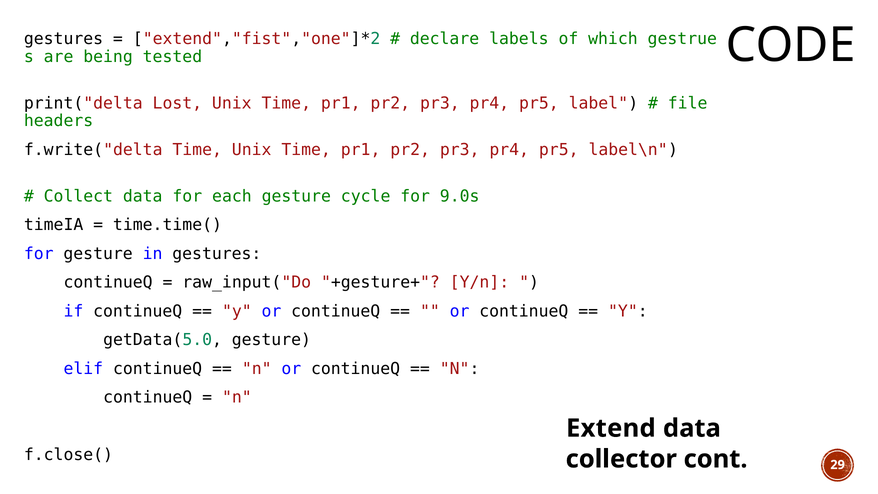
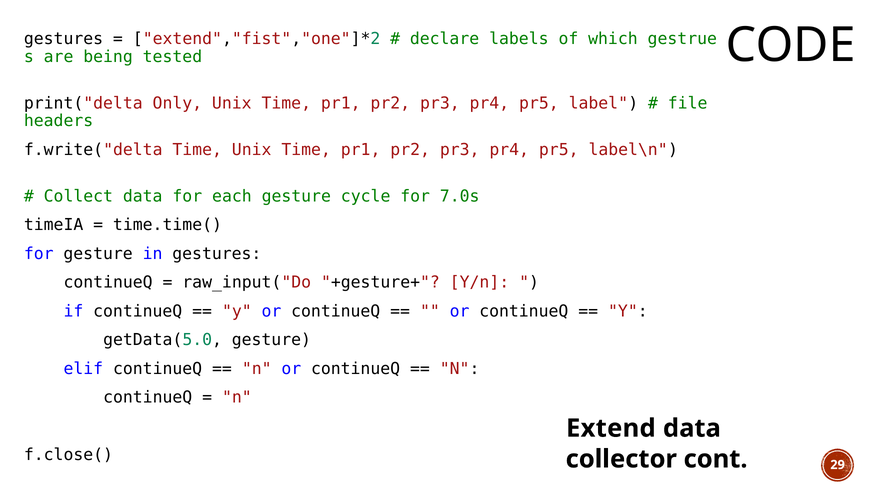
Lost: Lost -> Only
9.0s: 9.0s -> 7.0s
